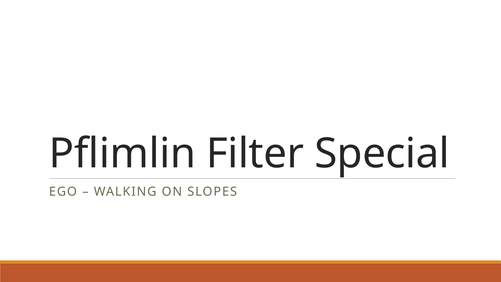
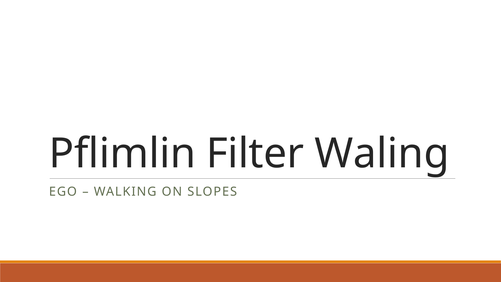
Special: Special -> Waling
